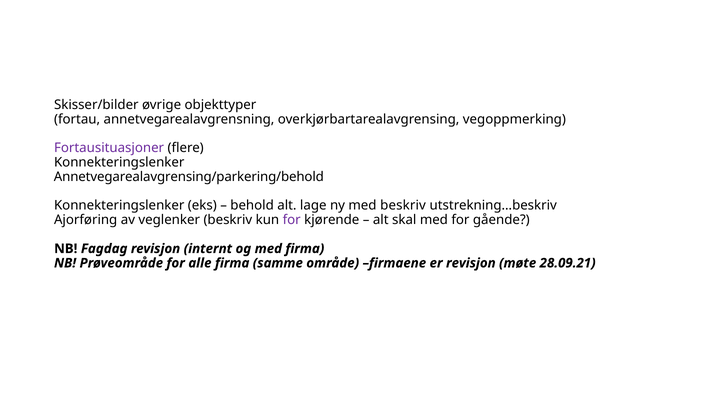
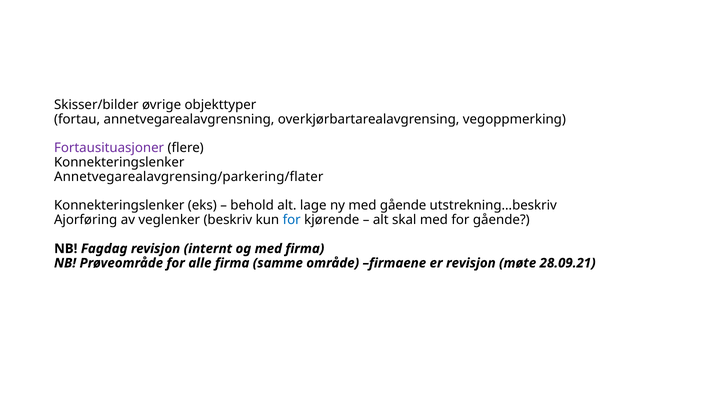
Annetvegarealavgrensing/parkering/behold: Annetvegarealavgrensing/parkering/behold -> Annetvegarealavgrensing/parkering/flater
med beskriv: beskriv -> gående
for at (292, 220) colour: purple -> blue
